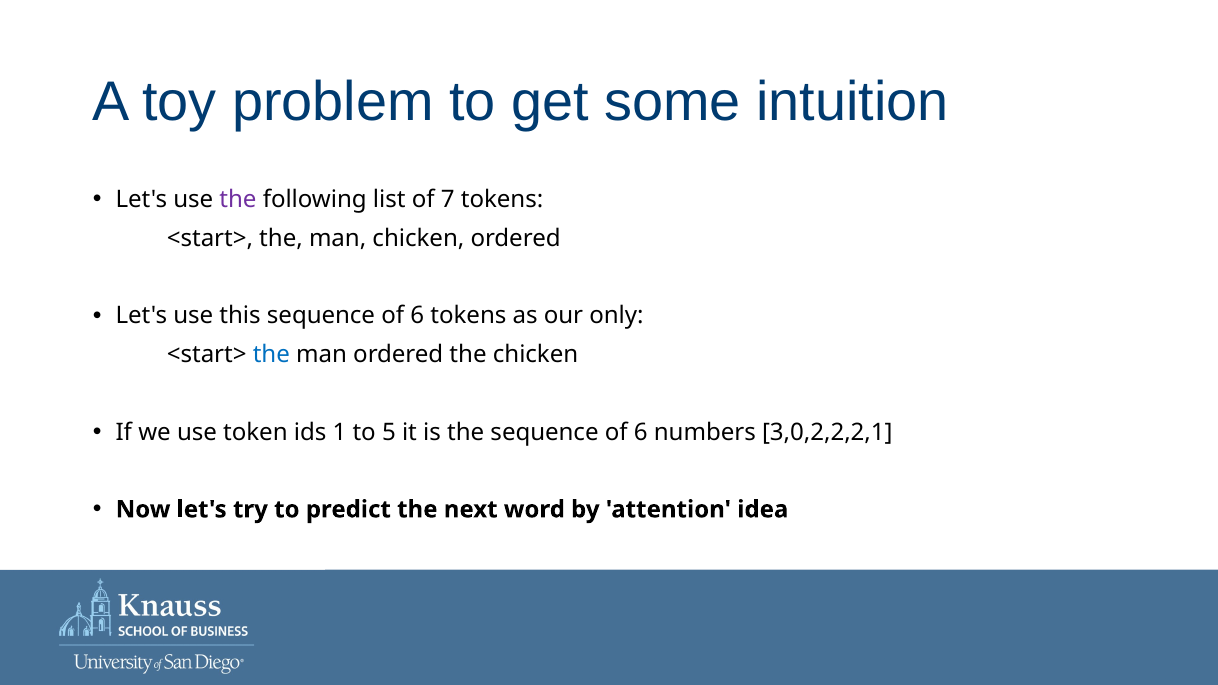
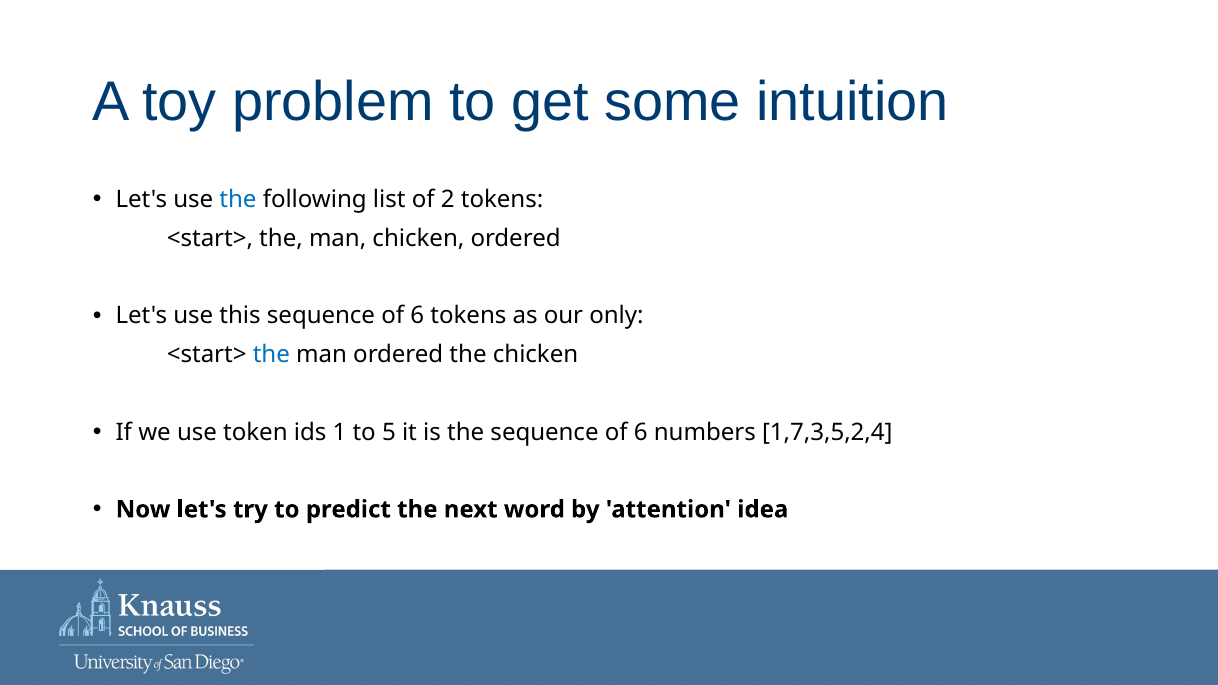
the at (238, 200) colour: purple -> blue
7: 7 -> 2
3,0,2,2,2,1: 3,0,2,2,2,1 -> 1,7,3,5,2,4
